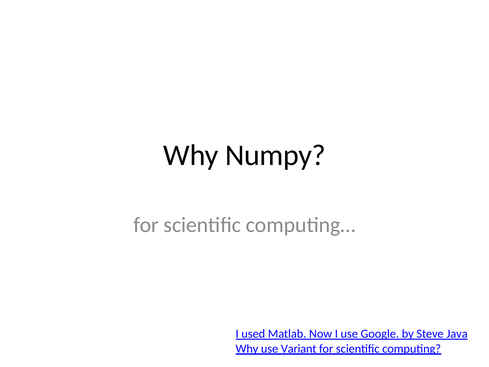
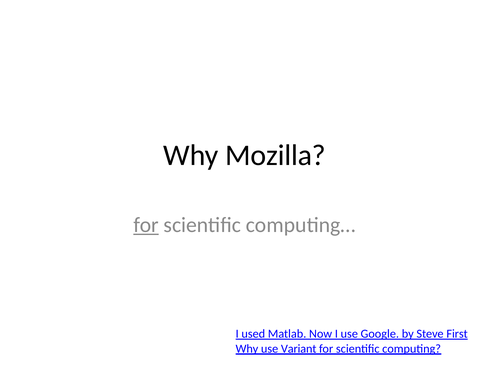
Numpy: Numpy -> Mozilla
for at (146, 225) underline: none -> present
Java: Java -> First
